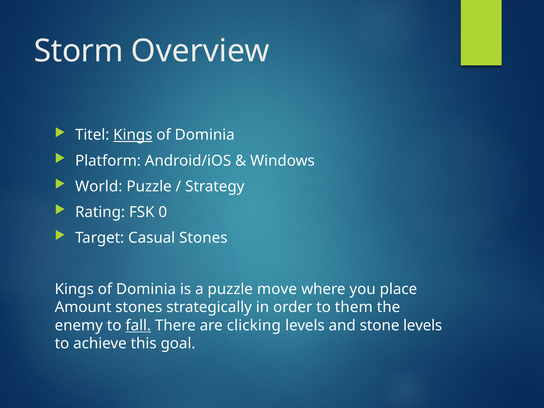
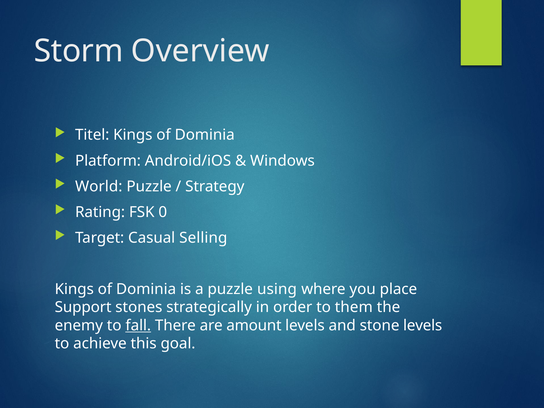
Kings at (133, 135) underline: present -> none
Casual Stones: Stones -> Selling
move: move -> using
Amount: Amount -> Support
clicking: clicking -> amount
